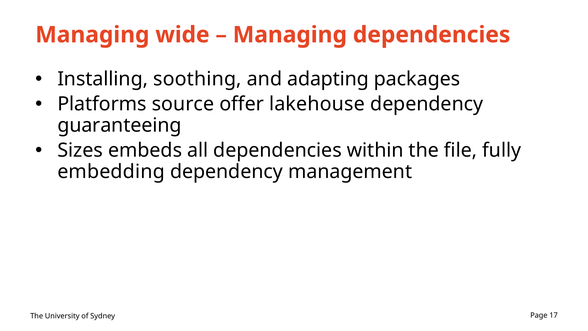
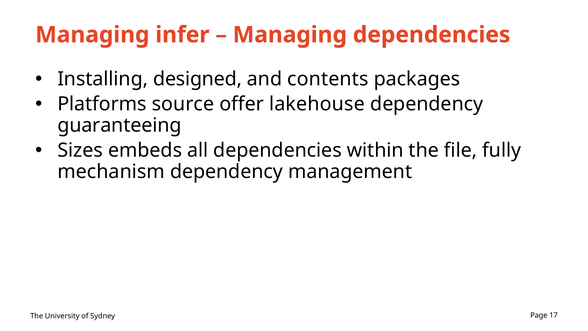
wide: wide -> infer
soothing: soothing -> designed
adapting: adapting -> contents
embedding: embedding -> mechanism
